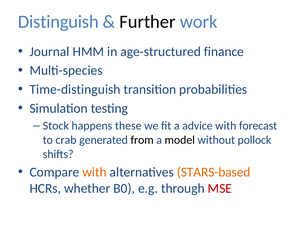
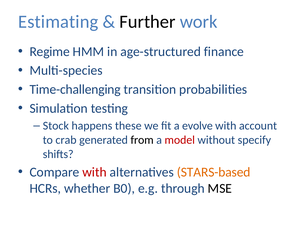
Distinguish: Distinguish -> Estimating
Journal: Journal -> Regime
Time-distinguish: Time-distinguish -> Time-challenging
advice: advice -> evolve
forecast: forecast -> account
model colour: black -> red
pollock: pollock -> specify
with at (95, 172) colour: orange -> red
MSE colour: red -> black
